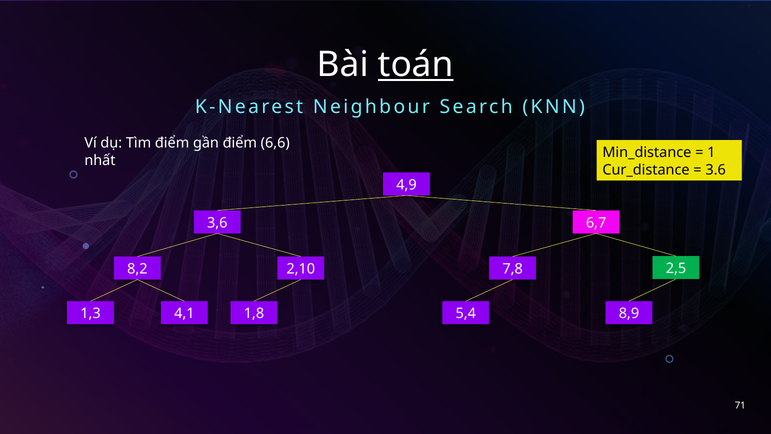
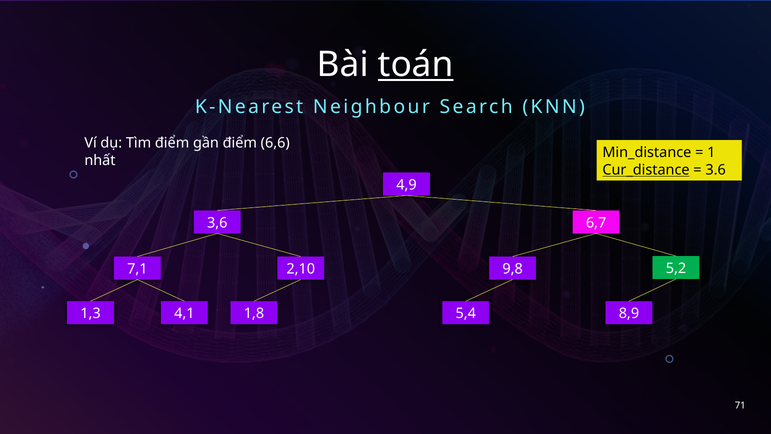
Cur_distance underline: none -> present
2,5: 2,5 -> 5,2
8,2: 8,2 -> 7,1
7,8: 7,8 -> 9,8
